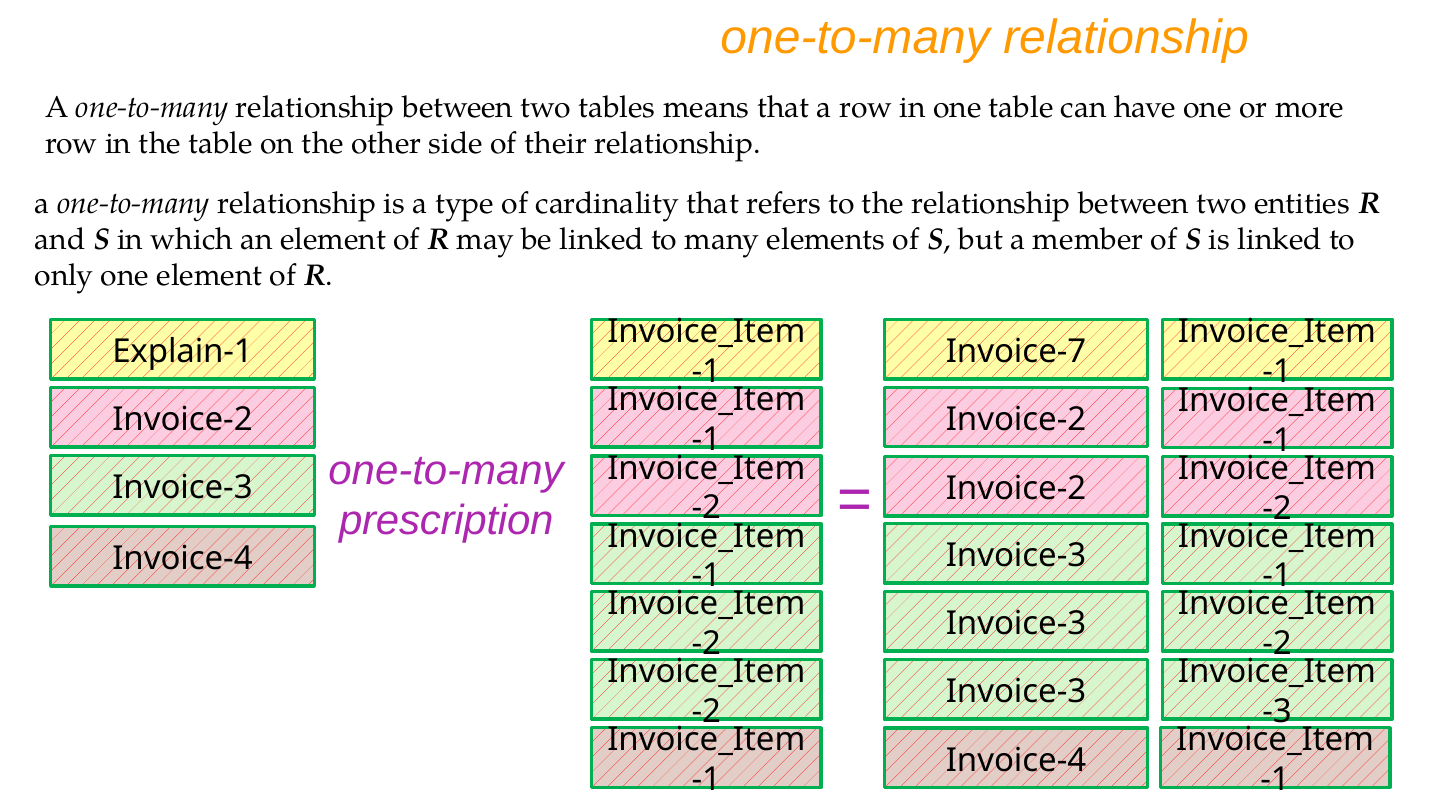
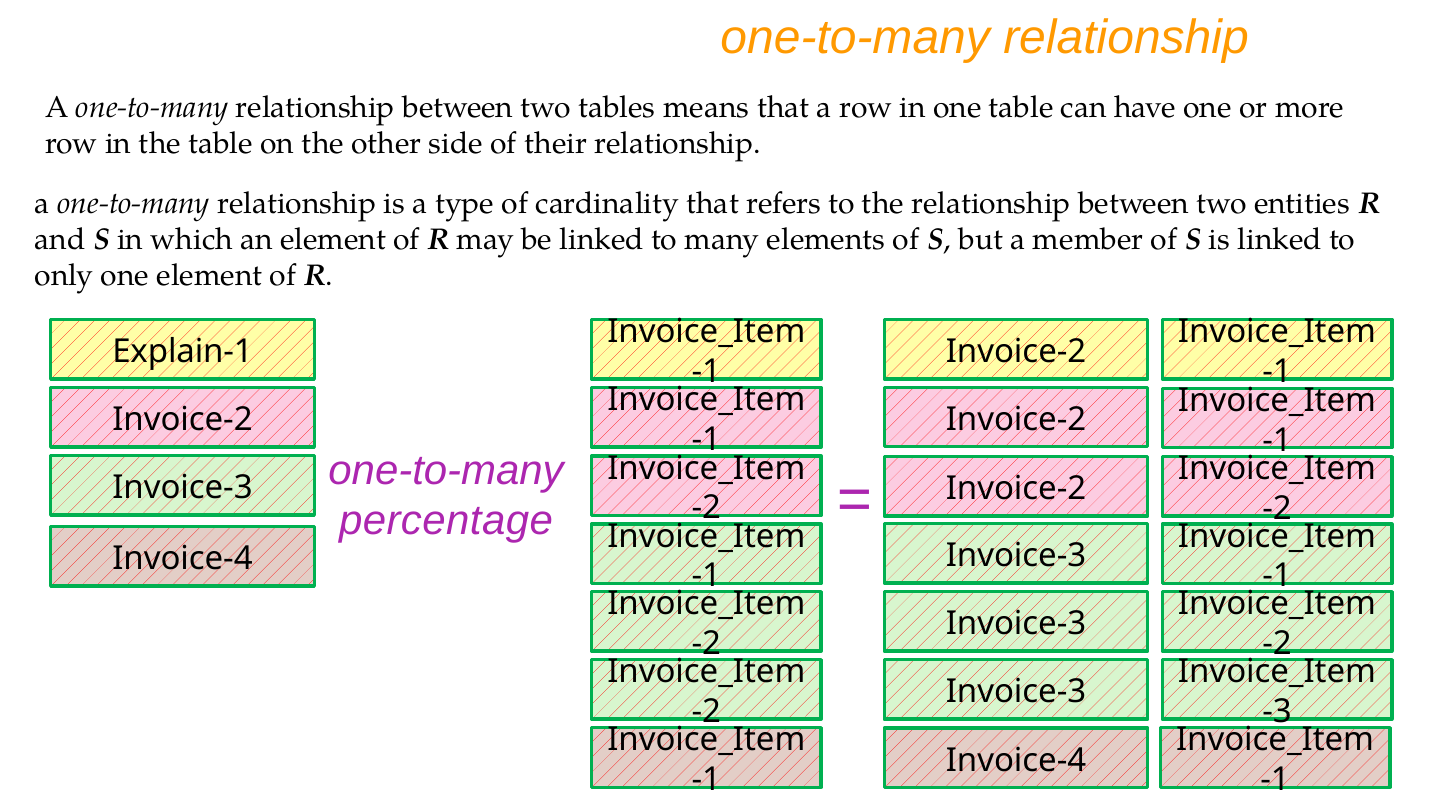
Invoice-7 at (1016, 352): Invoice-7 -> Invoice-2
prescription: prescription -> percentage
